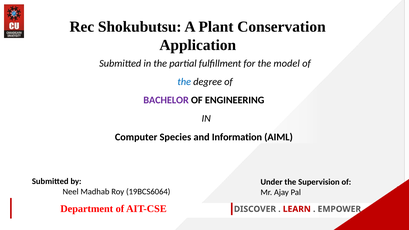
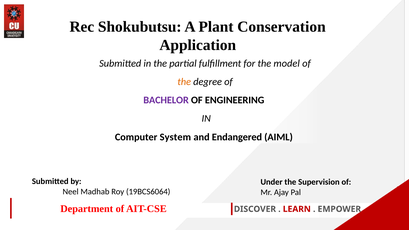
the at (184, 82) colour: blue -> orange
Species: Species -> System
Information: Information -> Endangered
